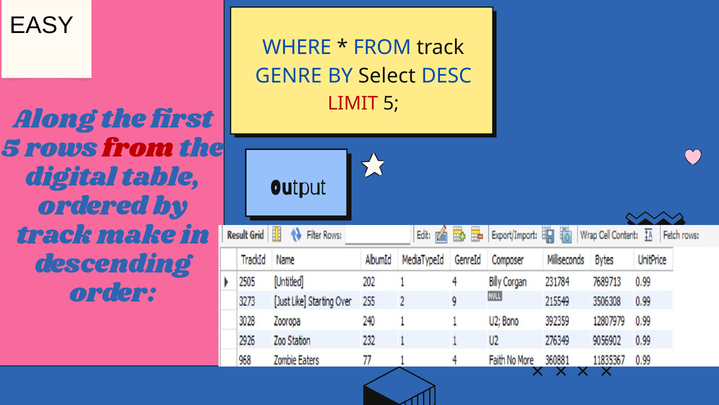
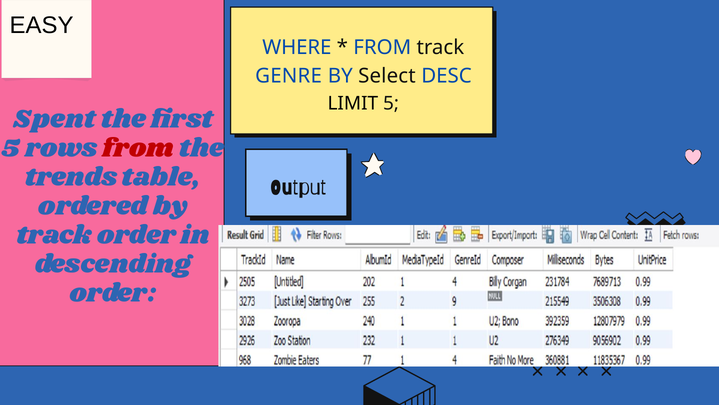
LIMIT colour: red -> black
Along: Along -> Spent
digital: digital -> trends
track make: make -> order
